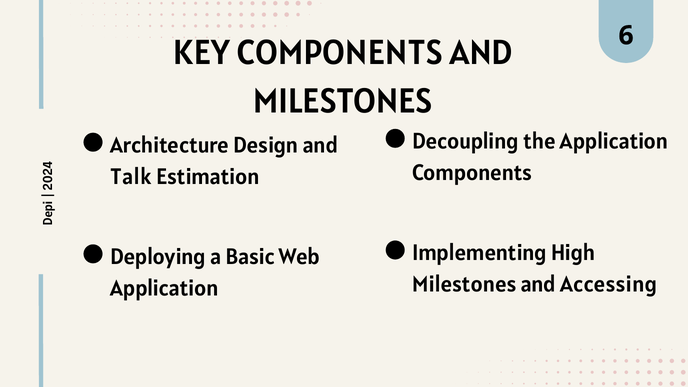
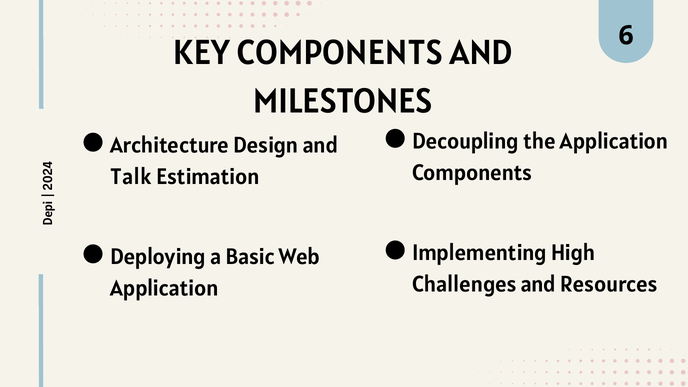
Milestones at (464, 284): Milestones -> Challenges
Accessing: Accessing -> Resources
